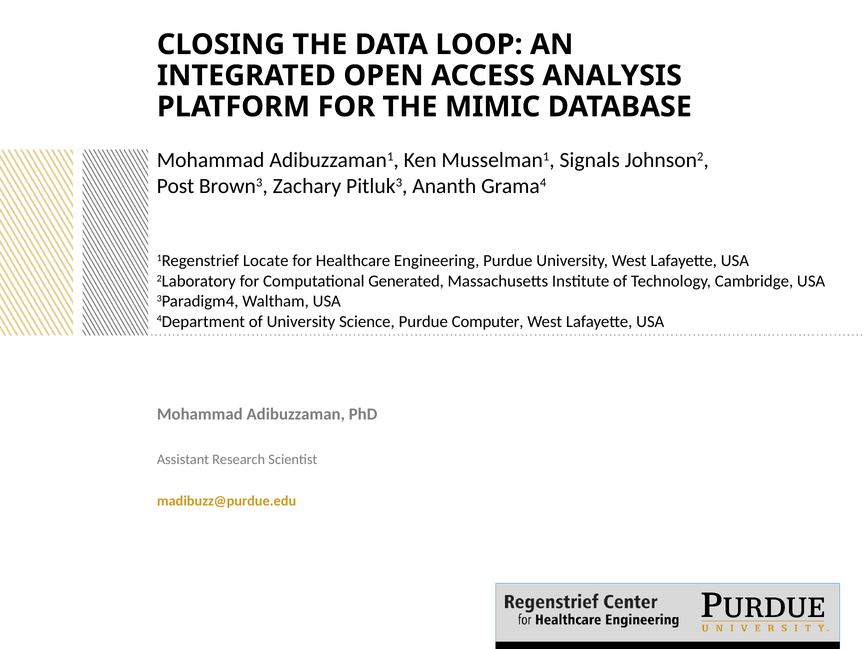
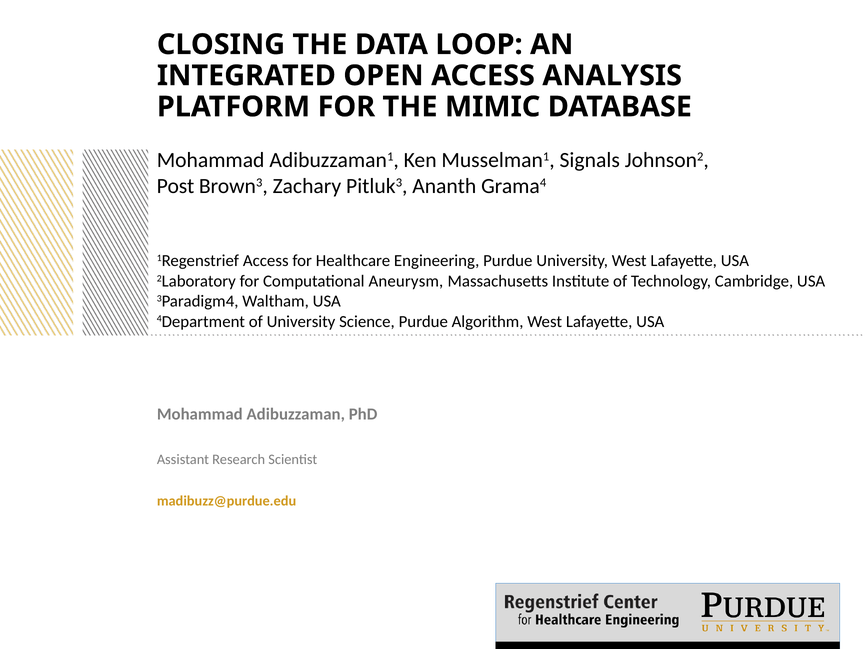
1Regenstrief Locate: Locate -> Access
Generated: Generated -> Aneurysm
Computer: Computer -> Algorithm
